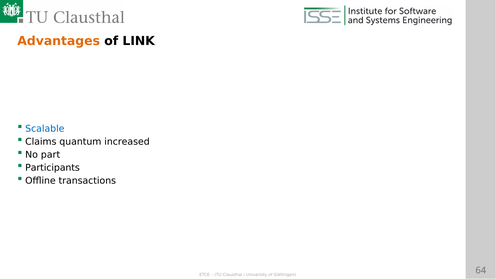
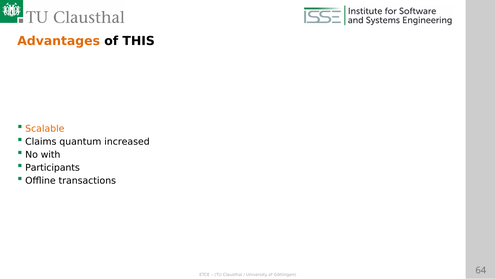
LINK: LINK -> THIS
Scalable colour: blue -> orange
part: part -> with
